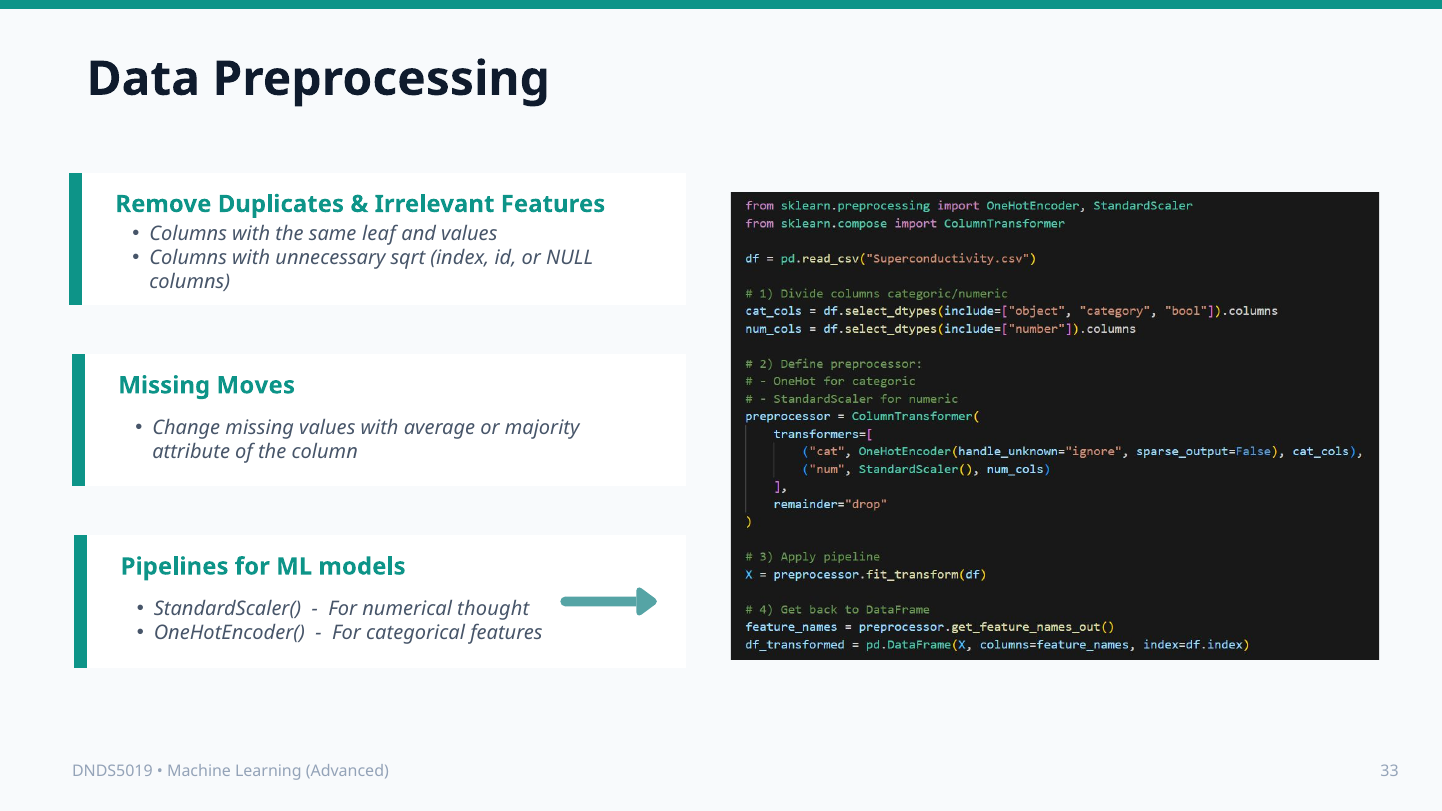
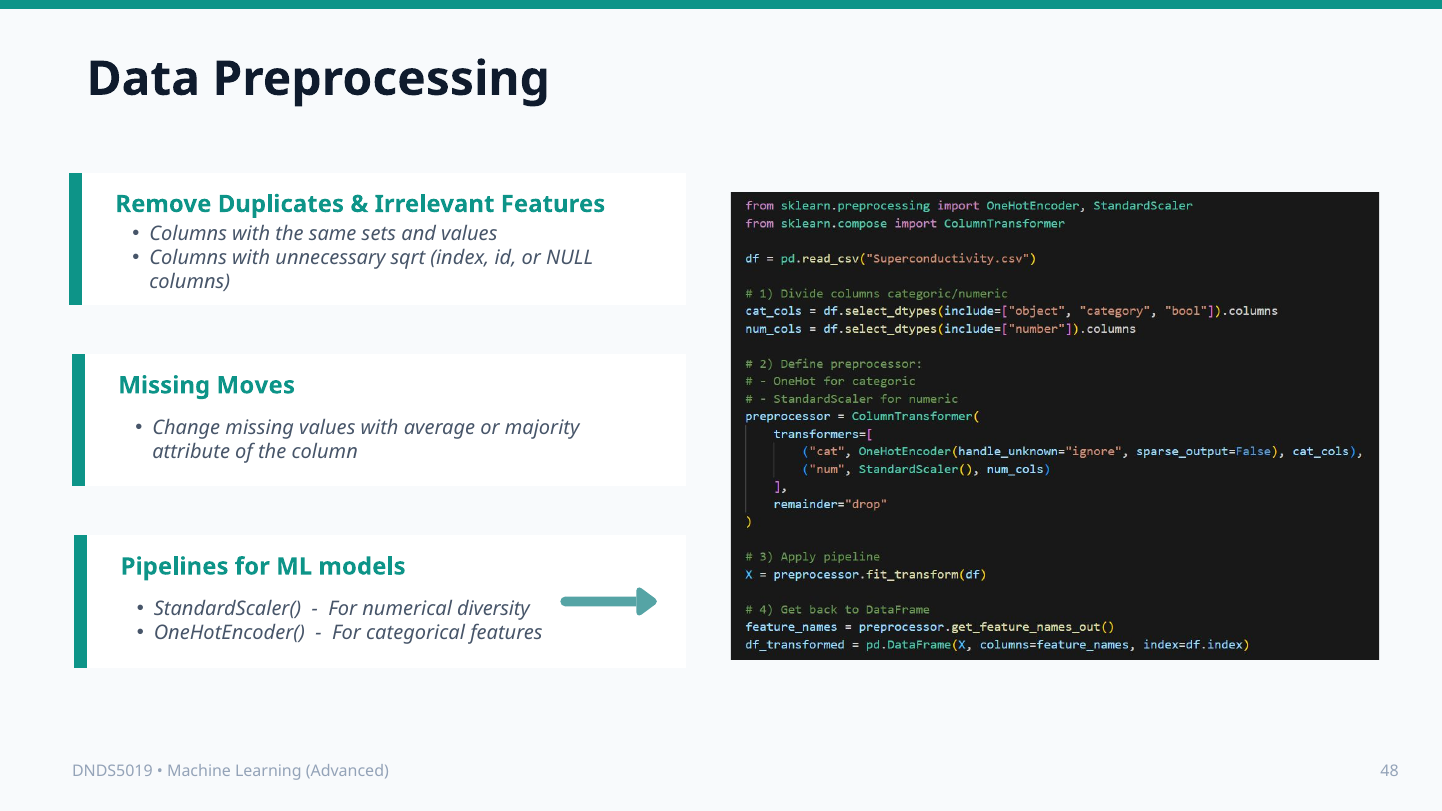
leaf: leaf -> sets
thought: thought -> diversity
33: 33 -> 48
